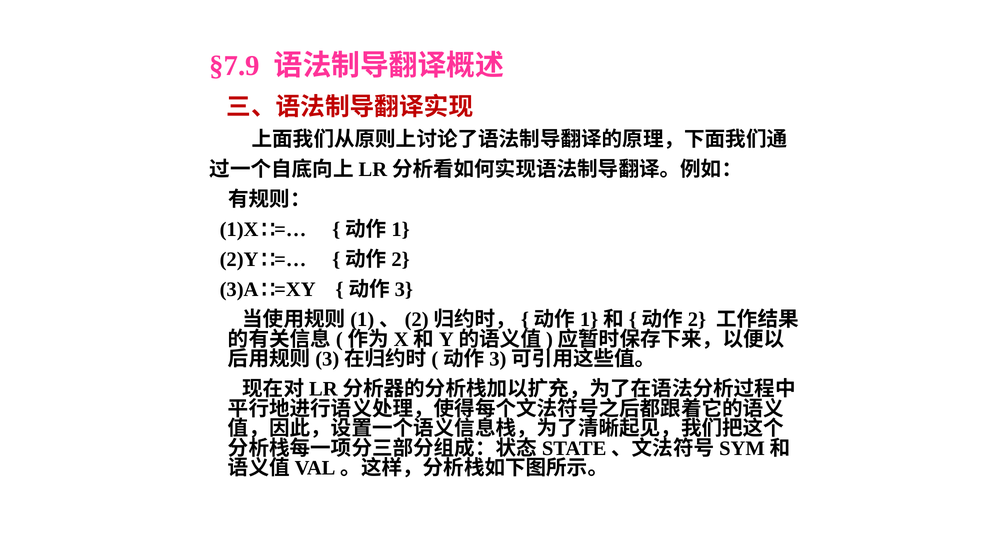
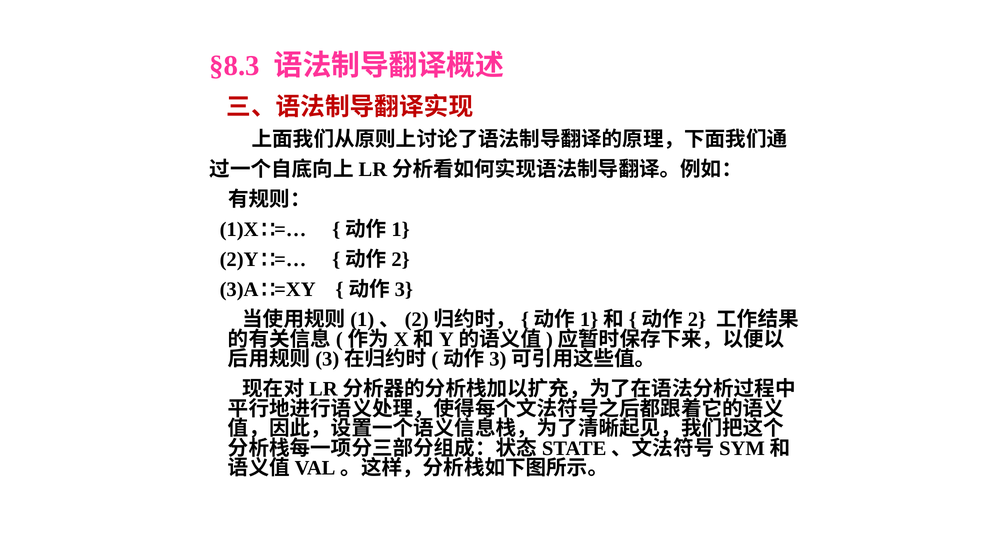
§7.9: §7.9 -> §8.3
